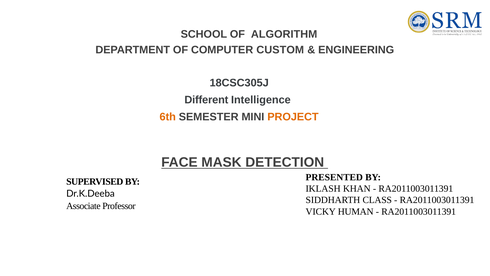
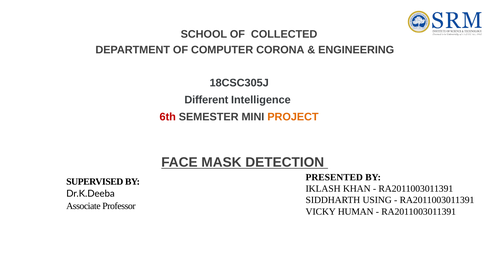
ALGORITHM: ALGORITHM -> COLLECTED
CUSTOM: CUSTOM -> CORONA
6th colour: orange -> red
CLASS: CLASS -> USING
